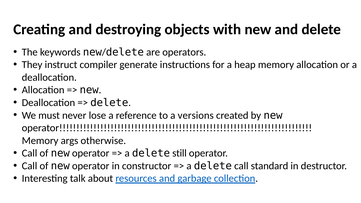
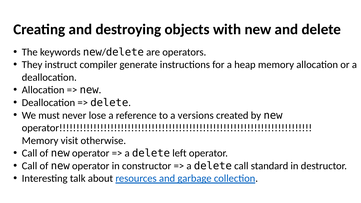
args: args -> visit
still: still -> left
